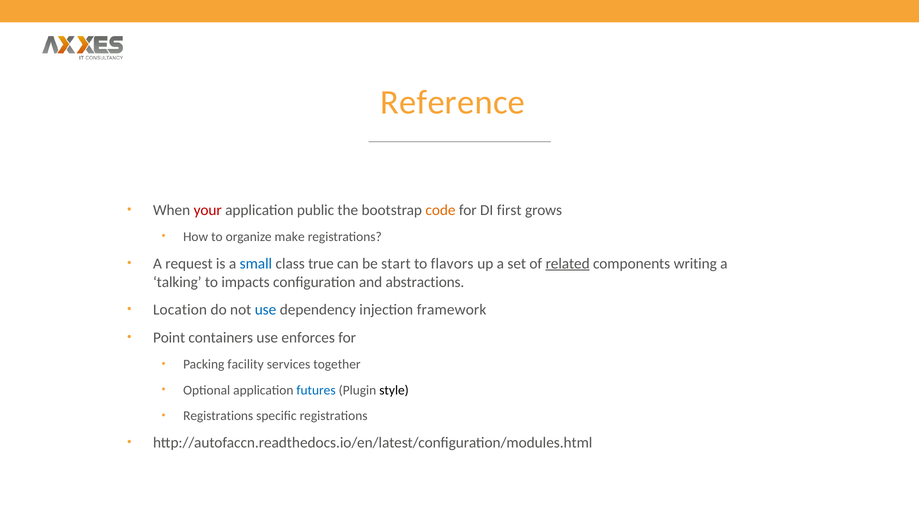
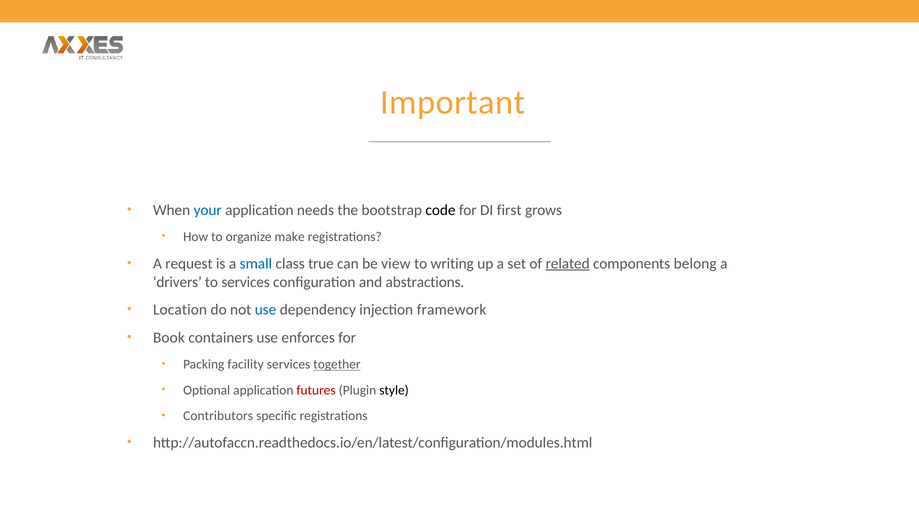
Reference: Reference -> Important
your colour: red -> blue
public: public -> needs
code colour: orange -> black
start: start -> view
flavors: flavors -> writing
writing: writing -> belong
talking: talking -> drivers
to impacts: impacts -> services
Point: Point -> Book
together underline: none -> present
futures colour: blue -> red
Registrations at (218, 416): Registrations -> Contributors
